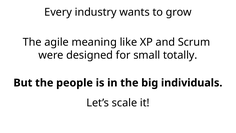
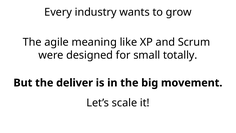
people: people -> deliver
individuals: individuals -> movement
